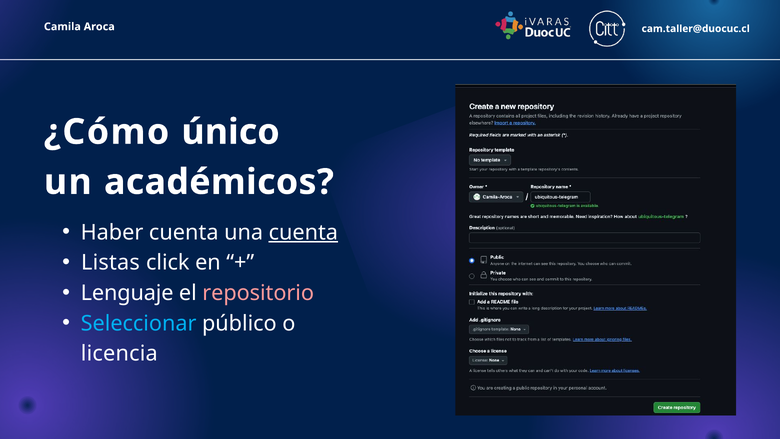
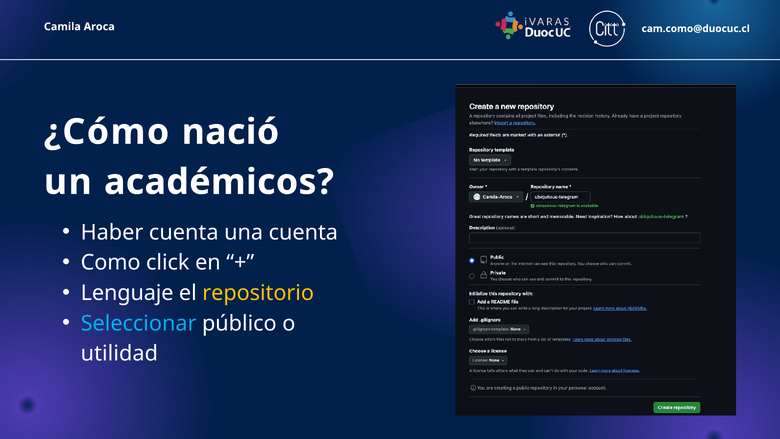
cam.taller@duocuc.cl: cam.taller@duocuc.cl -> cam.como@duocuc.cl
único: único -> nació
cuenta at (303, 232) underline: present -> none
Listas: Listas -> Como
repositorio colour: pink -> yellow
licencia: licencia -> utilidad
